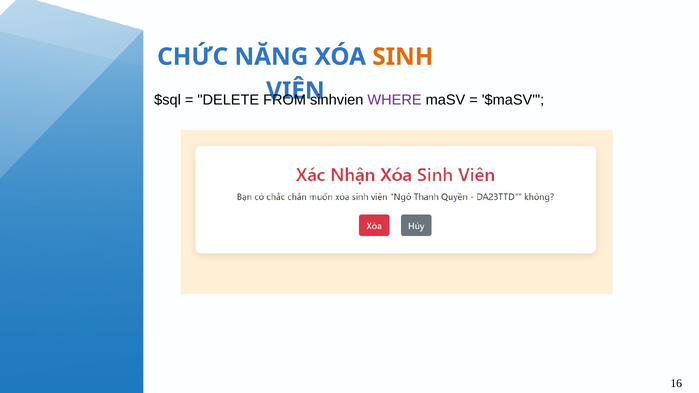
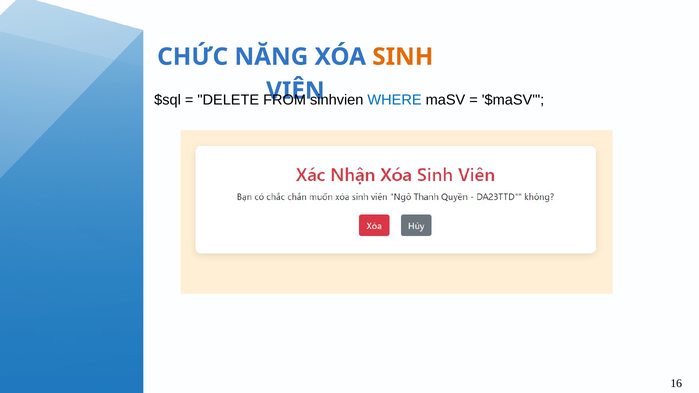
WHERE colour: purple -> blue
